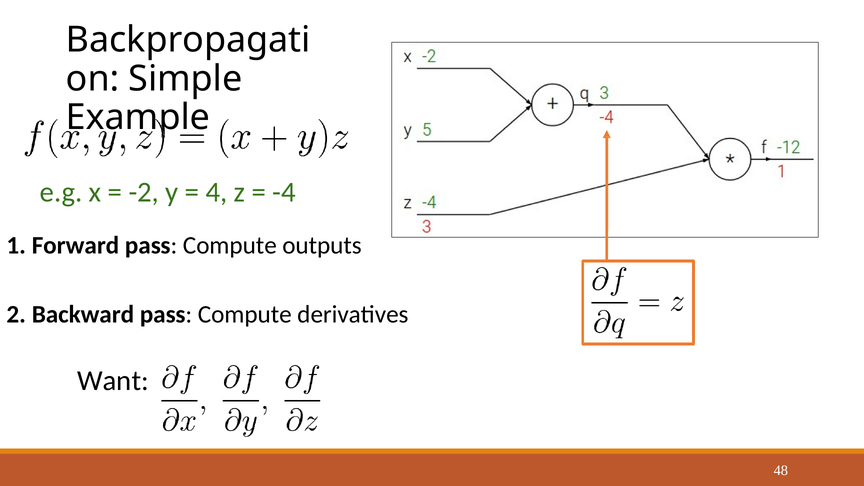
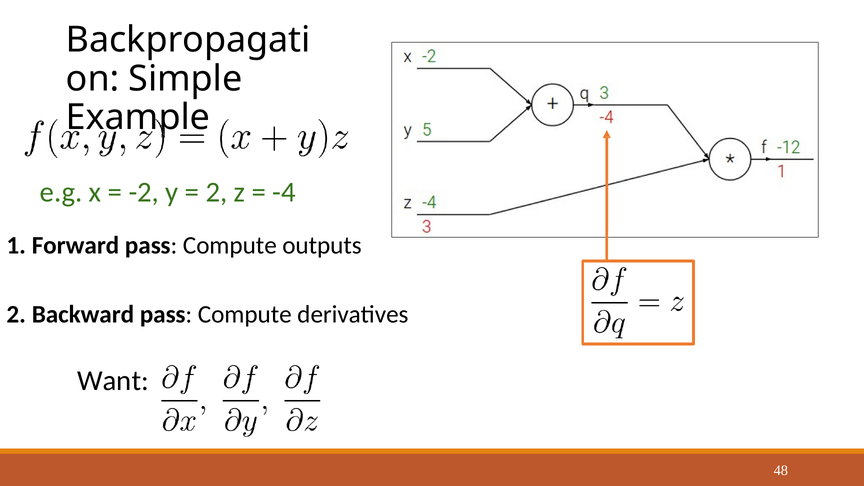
4: 4 -> 2
